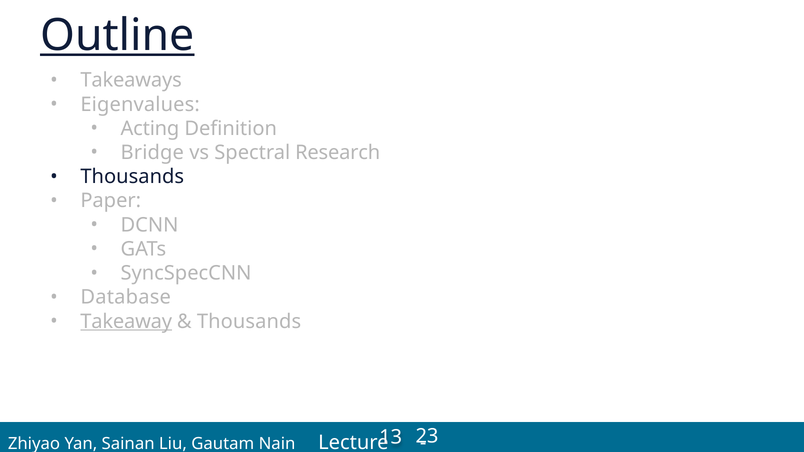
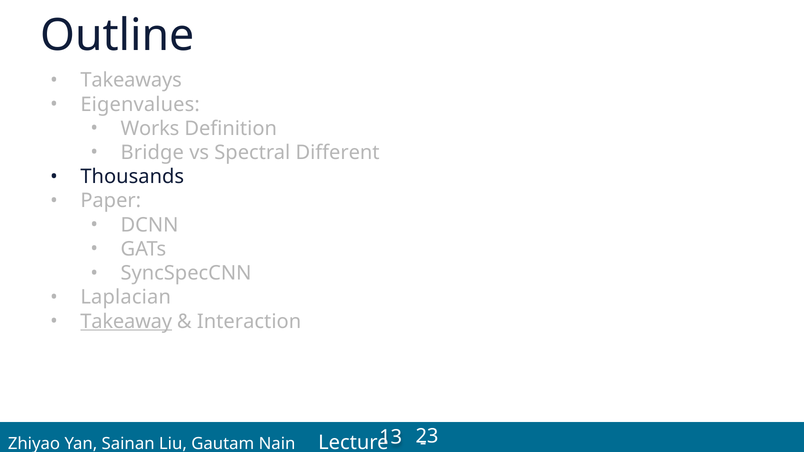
Outline underline: present -> none
Acting: Acting -> Works
Research: Research -> Different
Database: Database -> Laplacian
Thousands at (249, 322): Thousands -> Interaction
